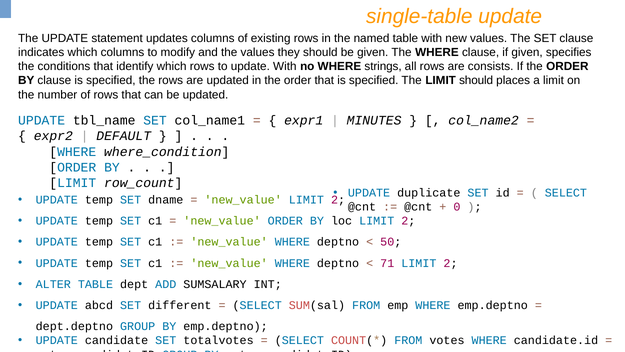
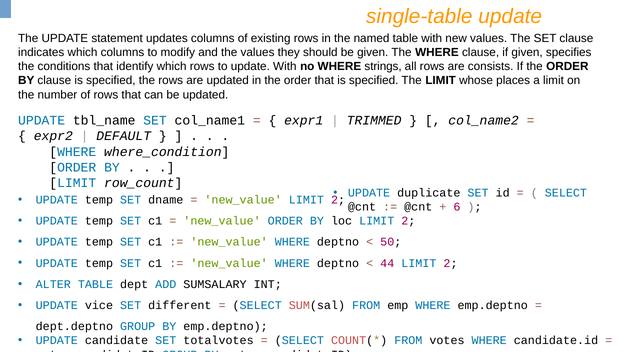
LIMIT should: should -> whose
MINUTES: MINUTES -> TRIMMED
0: 0 -> 6
71: 71 -> 44
abcd: abcd -> vice
